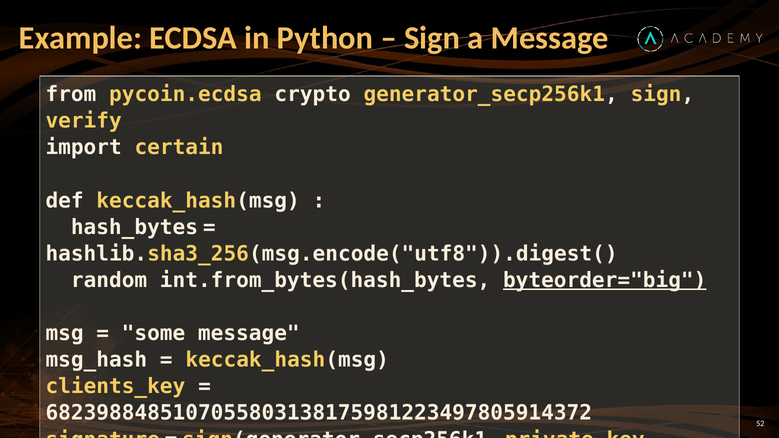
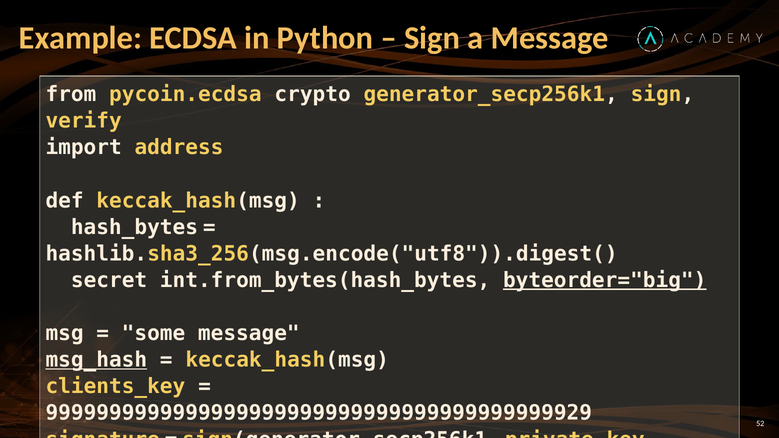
certain: certain -> address
random: random -> secret
msg_hash at (96, 360) underline: none -> present
6823988485107055803138175981223497805914372: 6823988485107055803138175981223497805914372 -> 9999999999999999999999999999999999999999929
